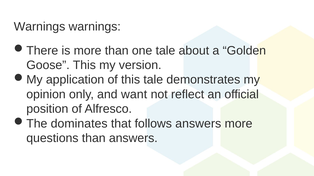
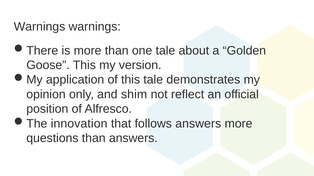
want: want -> shim
dominates: dominates -> innovation
